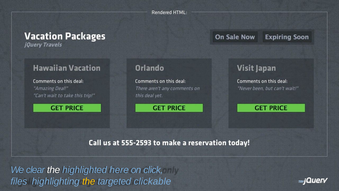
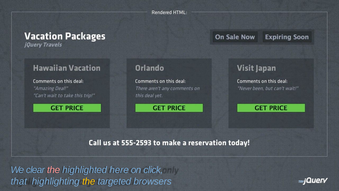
the at (53, 170) colour: white -> pink
files: files -> that
clickable: clickable -> browsers
